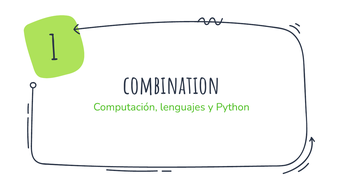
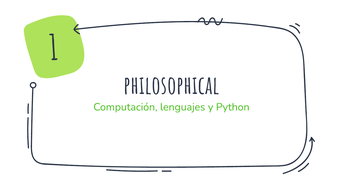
combination: combination -> philosophical
